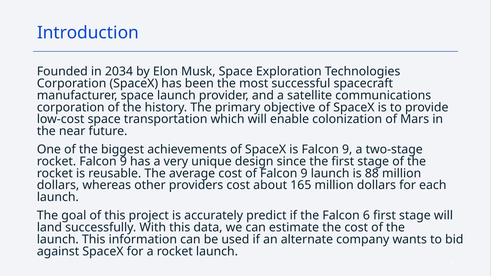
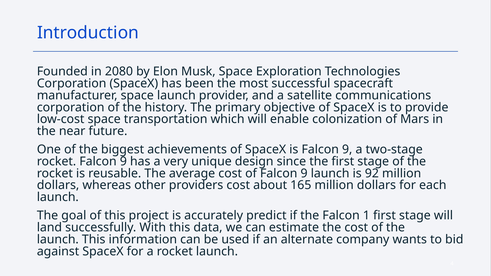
2034: 2034 -> 2080
88: 88 -> 92
6: 6 -> 1
